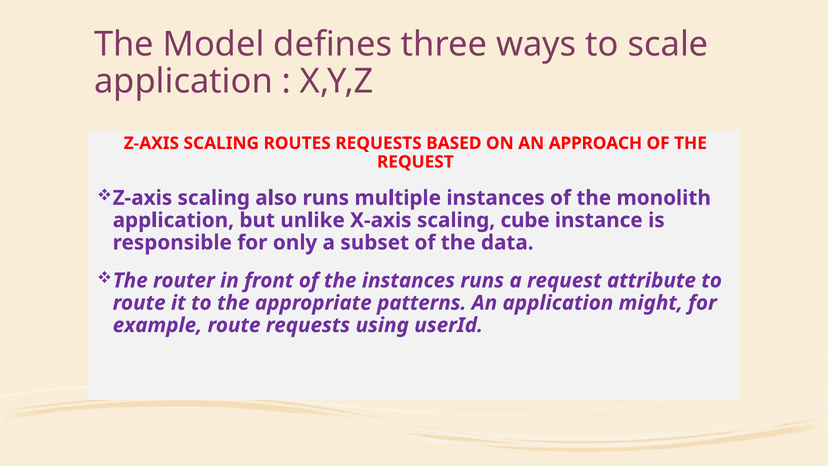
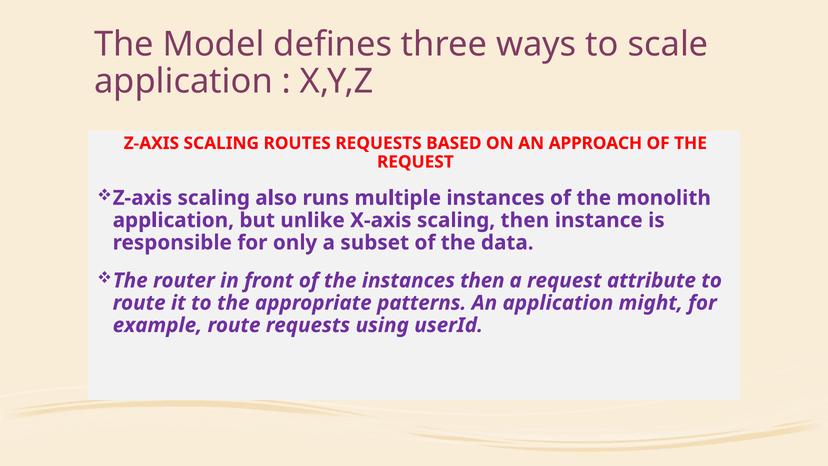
scaling cube: cube -> then
instances runs: runs -> then
